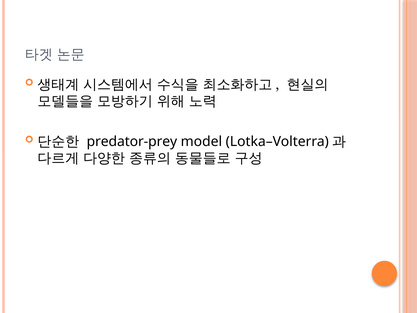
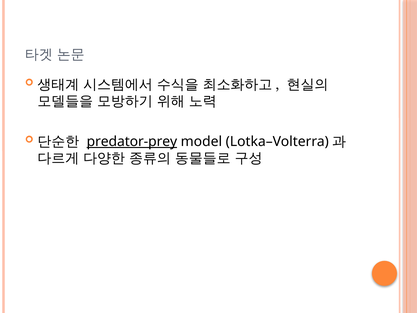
predator-prey underline: none -> present
